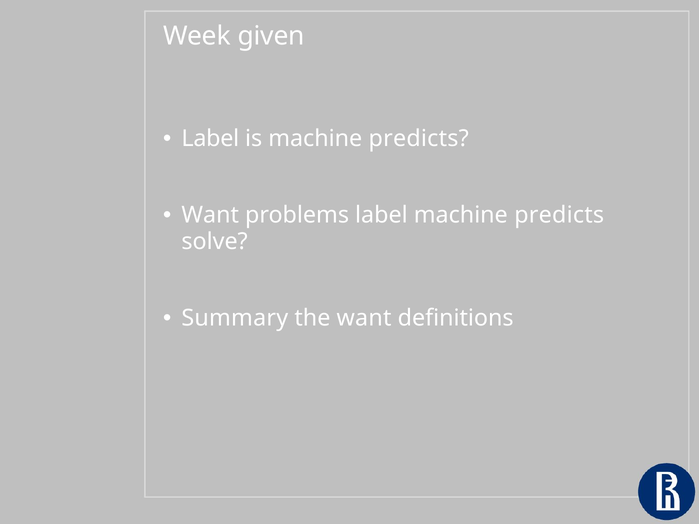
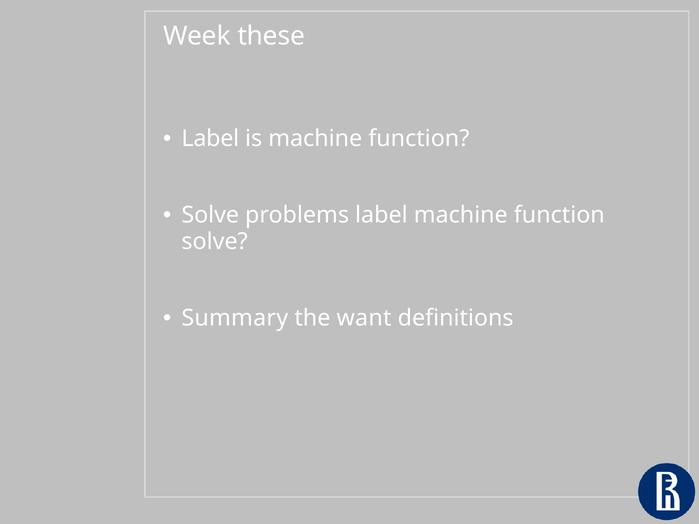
given: given -> these
is machine predicts: predicts -> function
Want at (210, 215): Want -> Solve
predicts at (559, 215): predicts -> function
